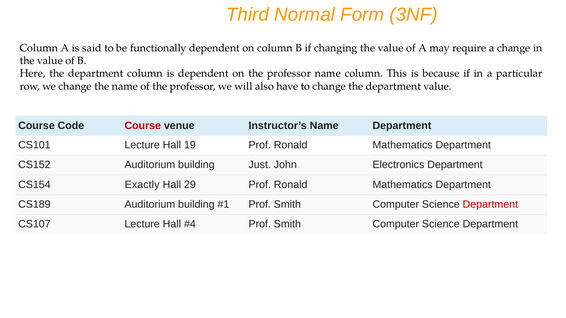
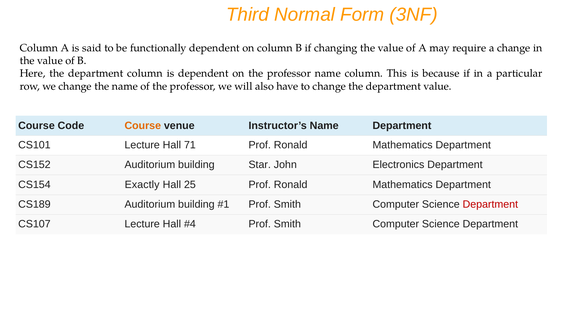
Course at (143, 126) colour: red -> orange
19: 19 -> 71
Just: Just -> Star
29: 29 -> 25
